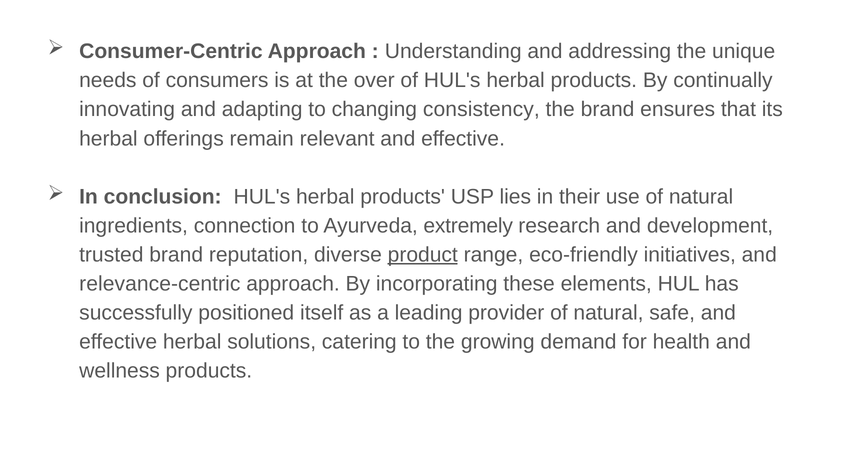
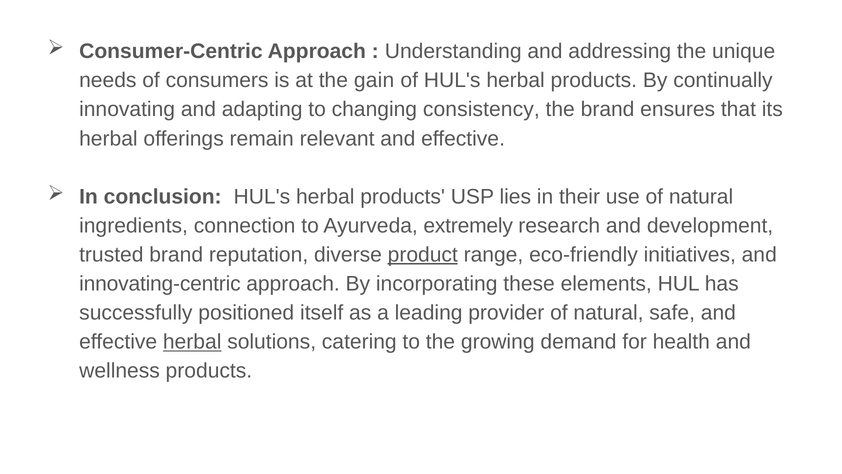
over: over -> gain
relevance-centric: relevance-centric -> innovating-centric
herbal at (192, 342) underline: none -> present
